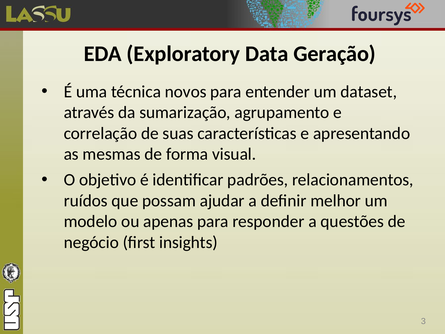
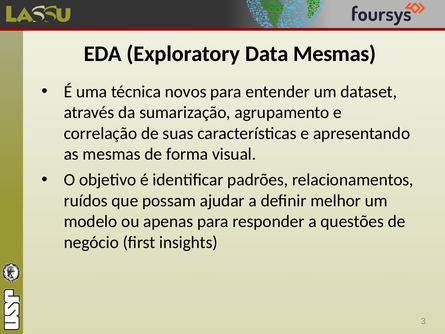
Data Geração: Geração -> Mesmas
